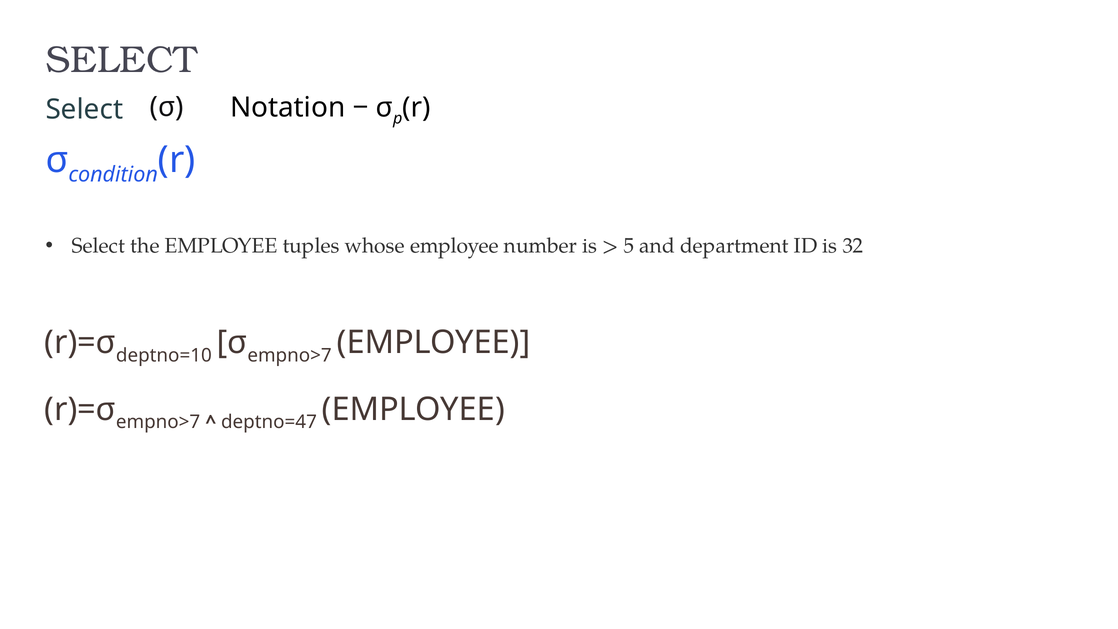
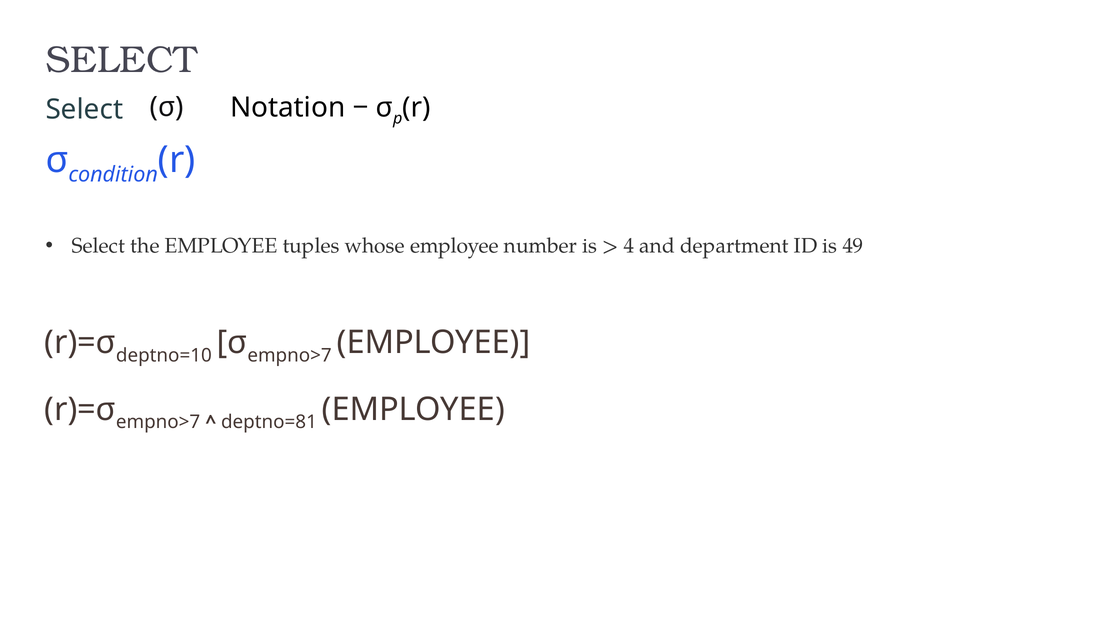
5: 5 -> 4
32: 32 -> 49
deptno=47: deptno=47 -> deptno=81
